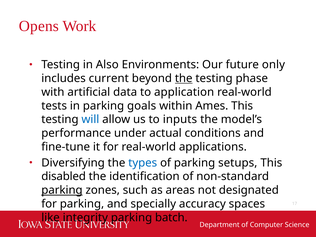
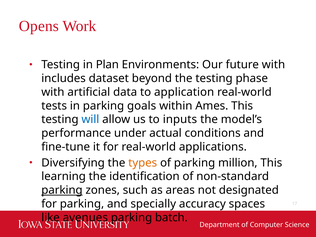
Also: Also -> Plan
future only: only -> with
current: current -> dataset
the at (184, 78) underline: present -> none
types colour: blue -> orange
setups: setups -> million
disabled: disabled -> learning
integrity: integrity -> avenues
